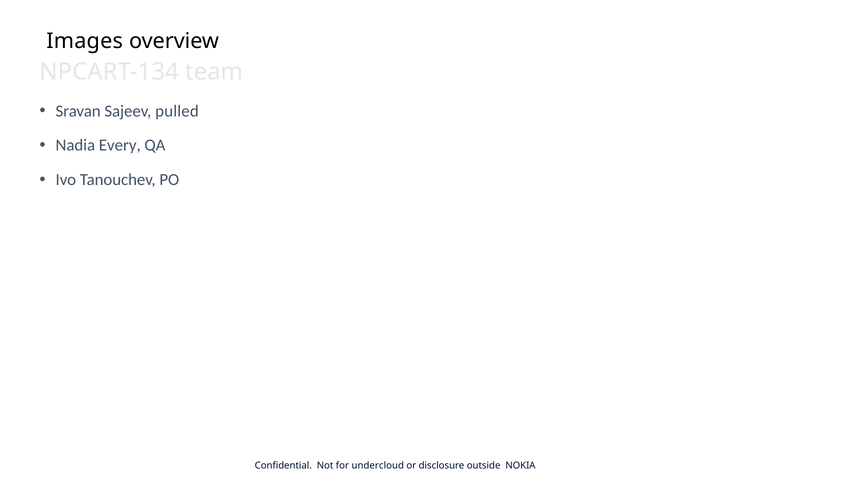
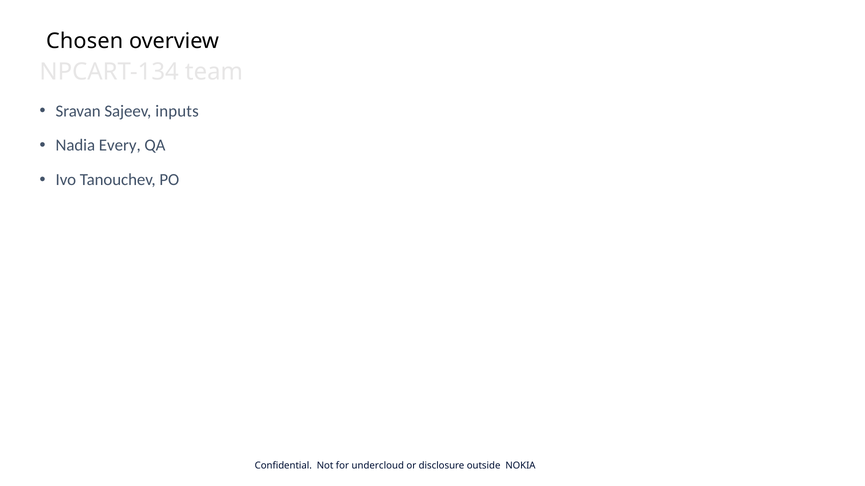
Images: Images -> Chosen
pulled: pulled -> inputs
